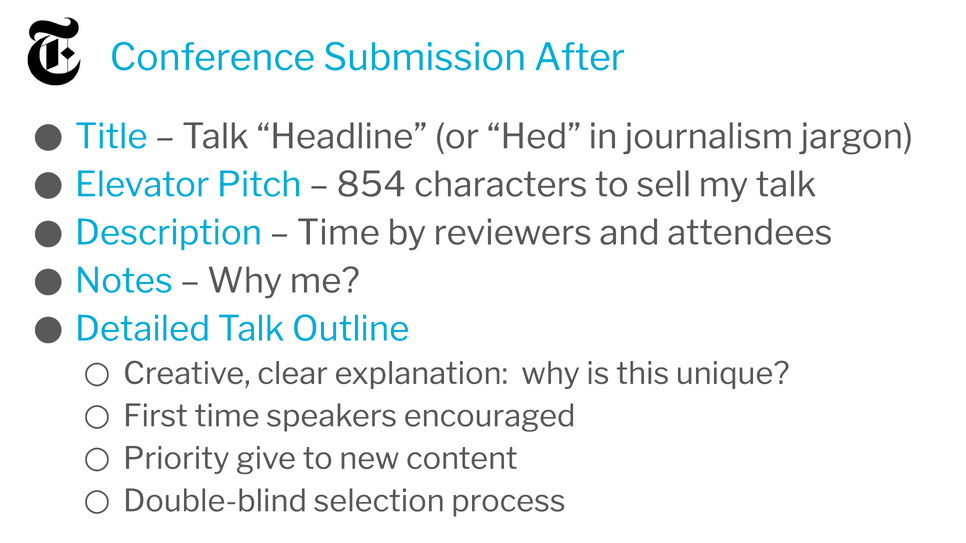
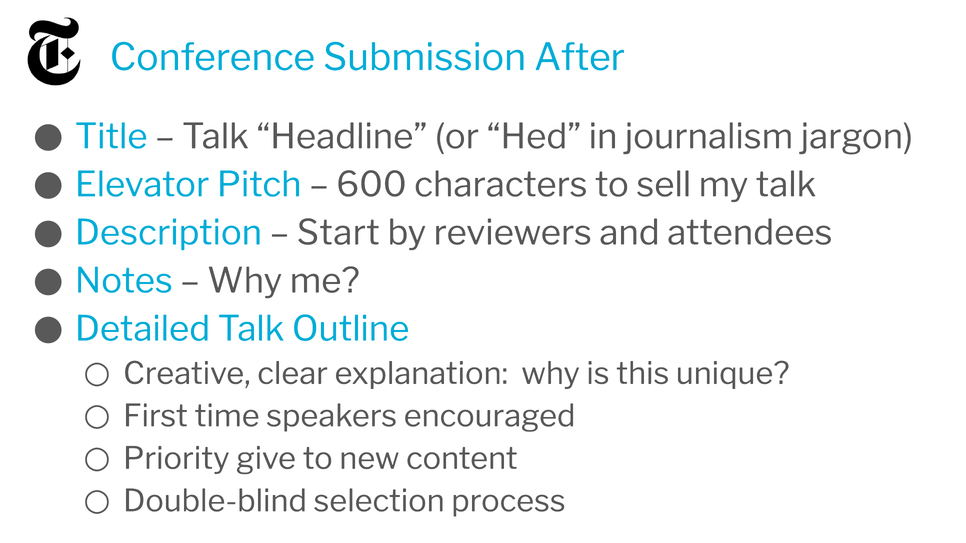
854: 854 -> 600
Time at (338, 233): Time -> Start
